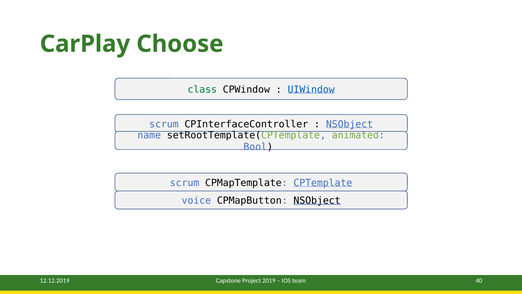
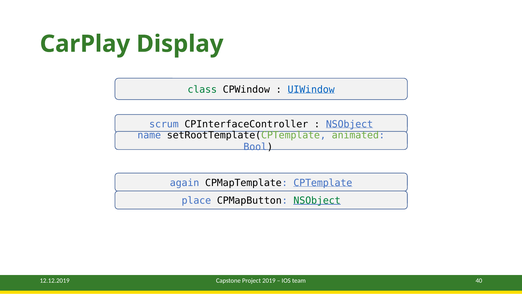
Choose: Choose -> Display
scrum at (185, 183): scrum -> again
voice: voice -> place
NSObject at (317, 200) colour: black -> green
